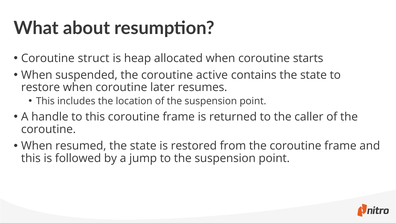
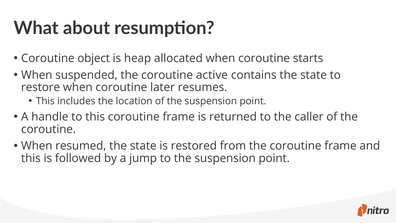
struct: struct -> object
